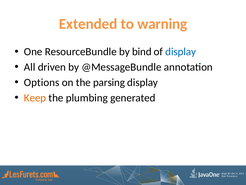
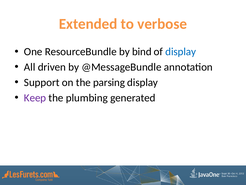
warning: warning -> verbose
Options: Options -> Support
Keep colour: orange -> purple
